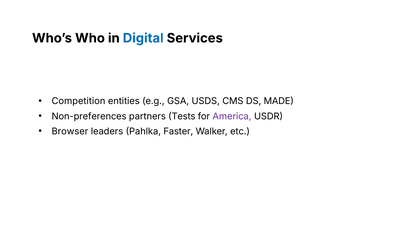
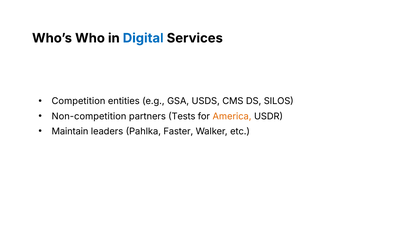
MADE: MADE -> SILOS
Non-preferences: Non-preferences -> Non-competition
America colour: purple -> orange
Browser: Browser -> Maintain
